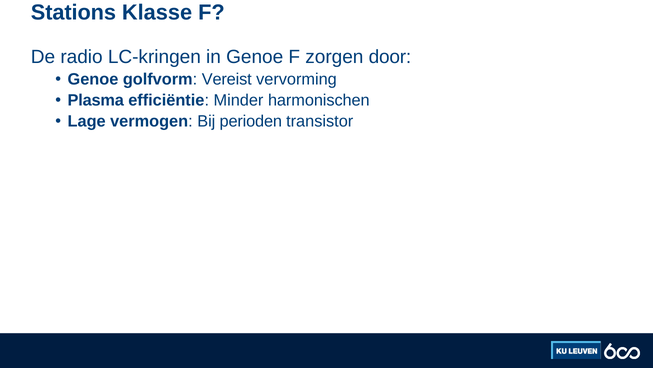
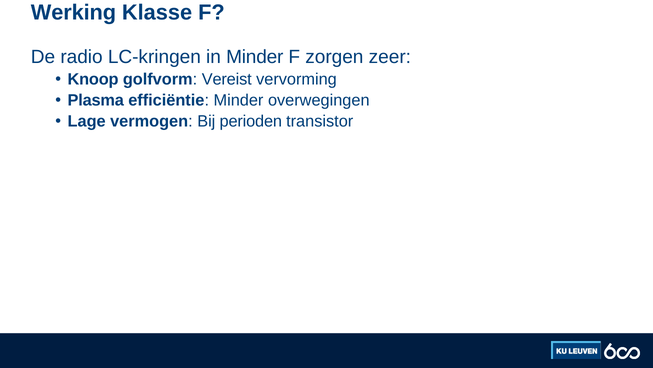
Stations: Stations -> Werking
in Genoe: Genoe -> Minder
door: door -> zeer
Genoe at (93, 79): Genoe -> Knoop
harmonischen: harmonischen -> overwegingen
